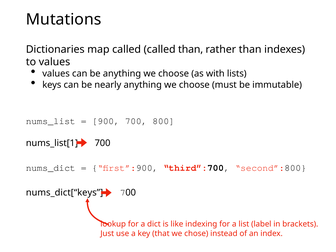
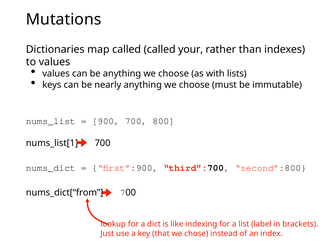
called than: than -> your
nums_dict[“keys: nums_dict[“keys -> nums_dict[“from
